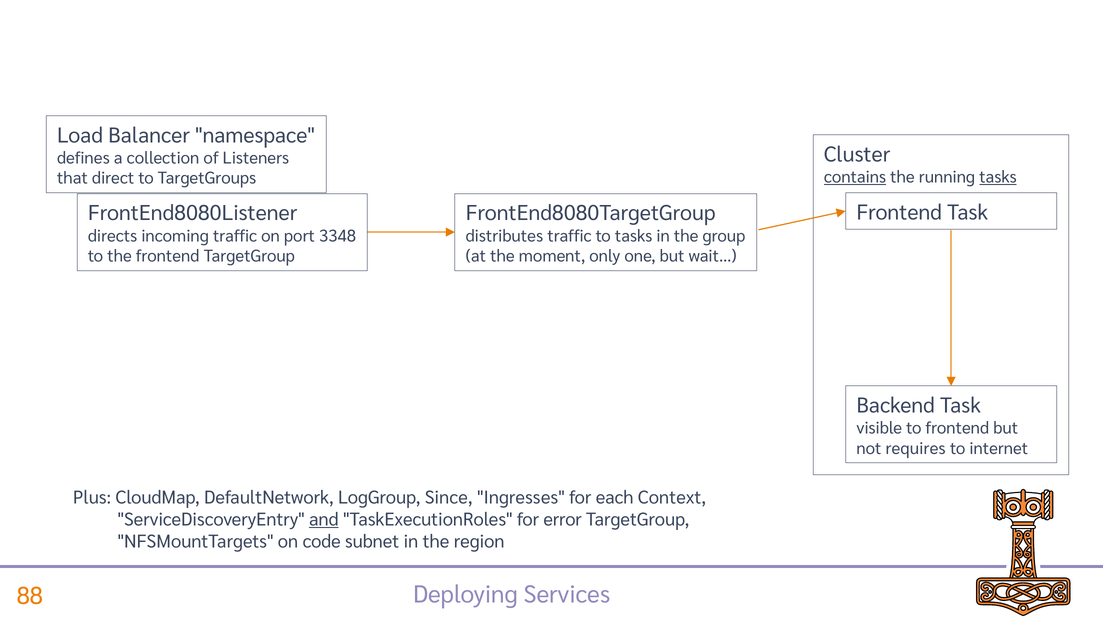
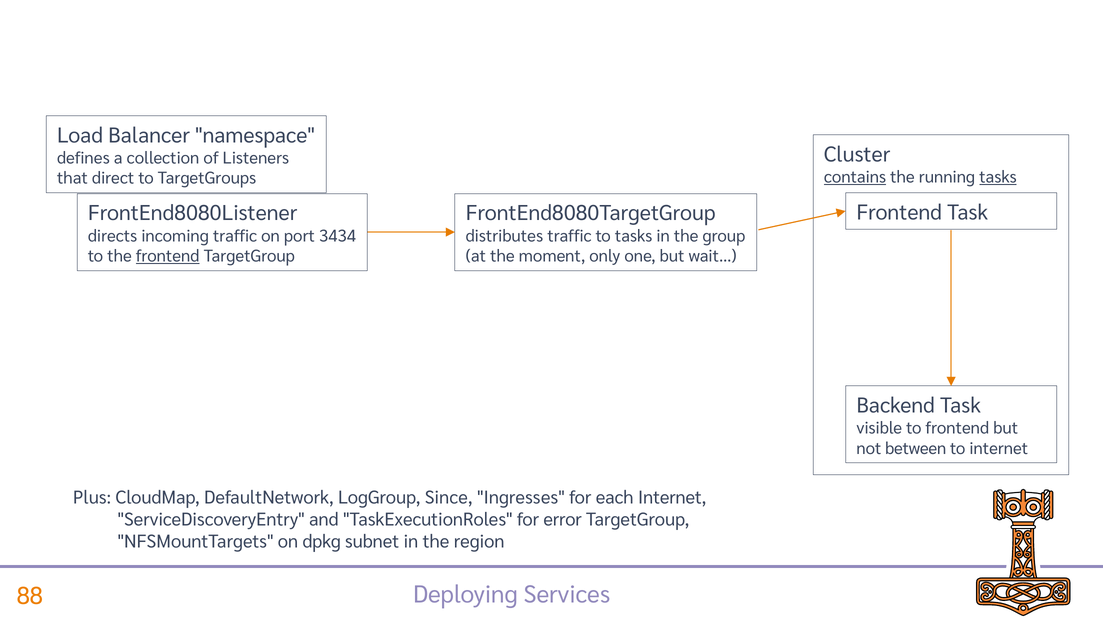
3348: 3348 -> 3434
frontend at (168, 256) underline: none -> present
requires: requires -> between
each Context: Context -> Internet
and underline: present -> none
code: code -> dpkg
